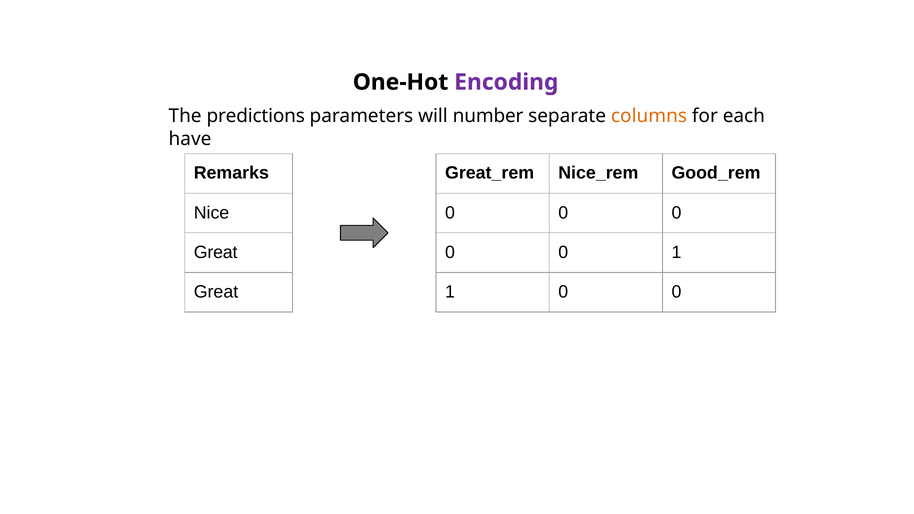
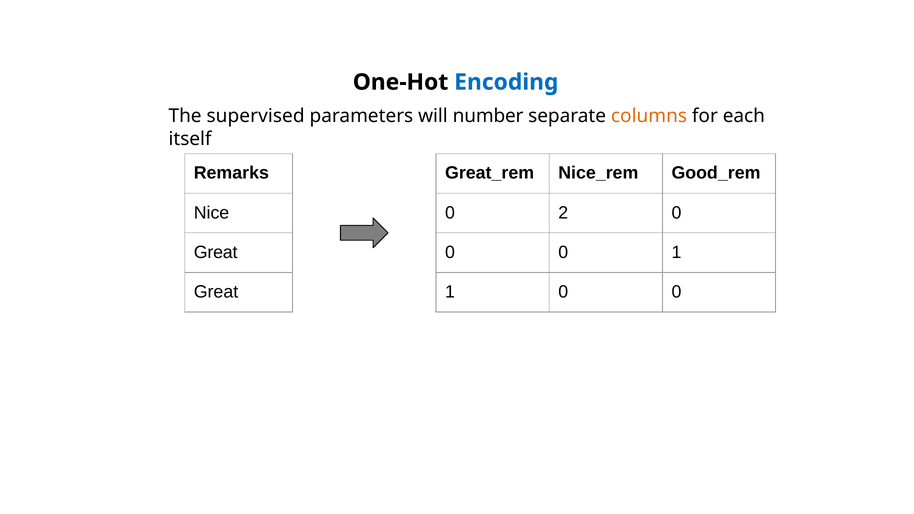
Encoding colour: purple -> blue
predictions: predictions -> supervised
have: have -> itself
0 at (563, 213): 0 -> 2
